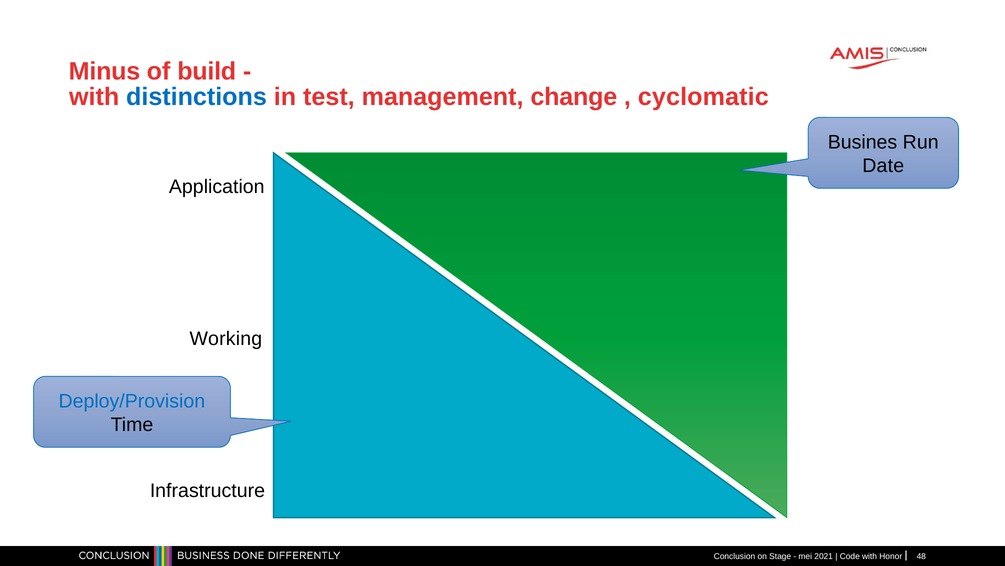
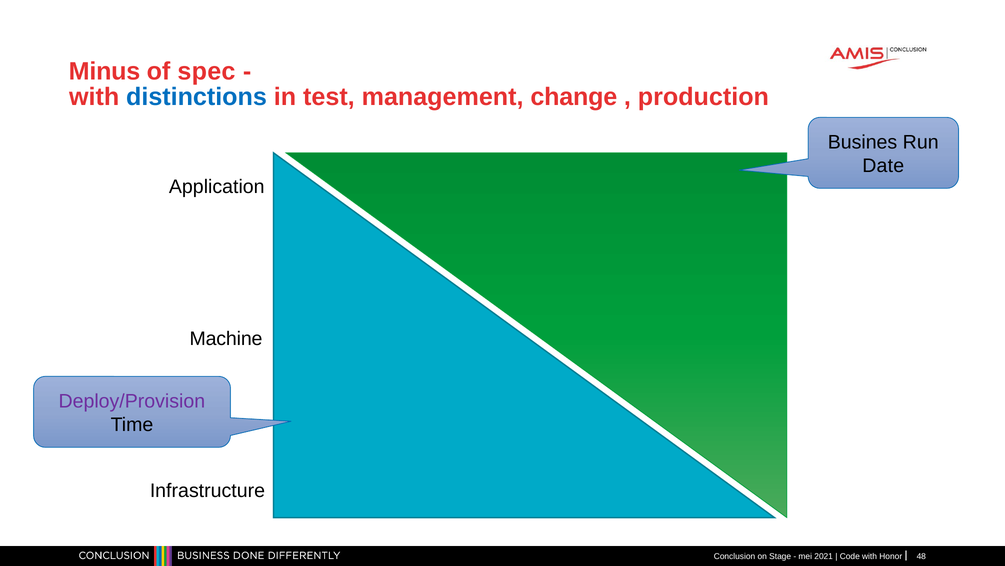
build: build -> spec
cyclomatic: cyclomatic -> production
Working: Working -> Machine
Deploy/Provision colour: blue -> purple
